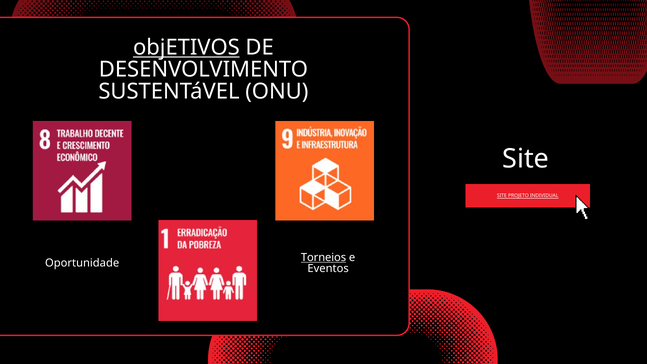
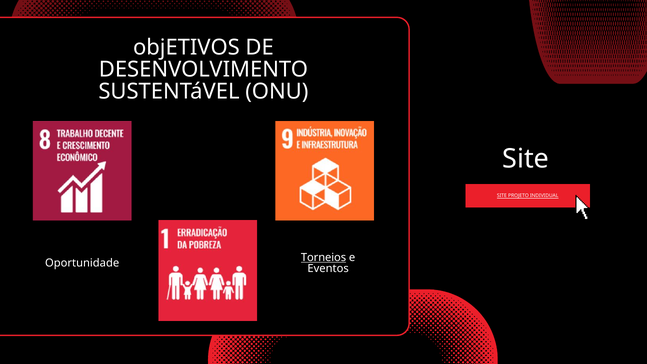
objETIVOS underline: present -> none
